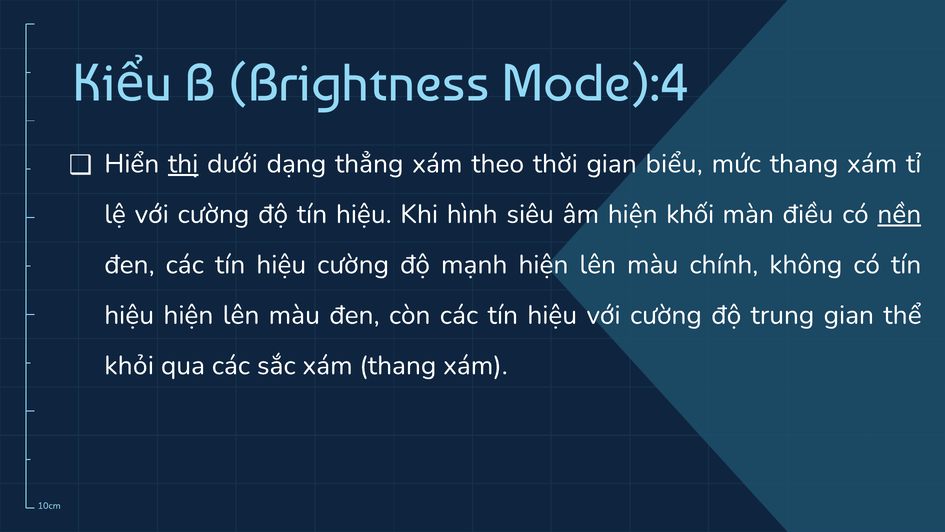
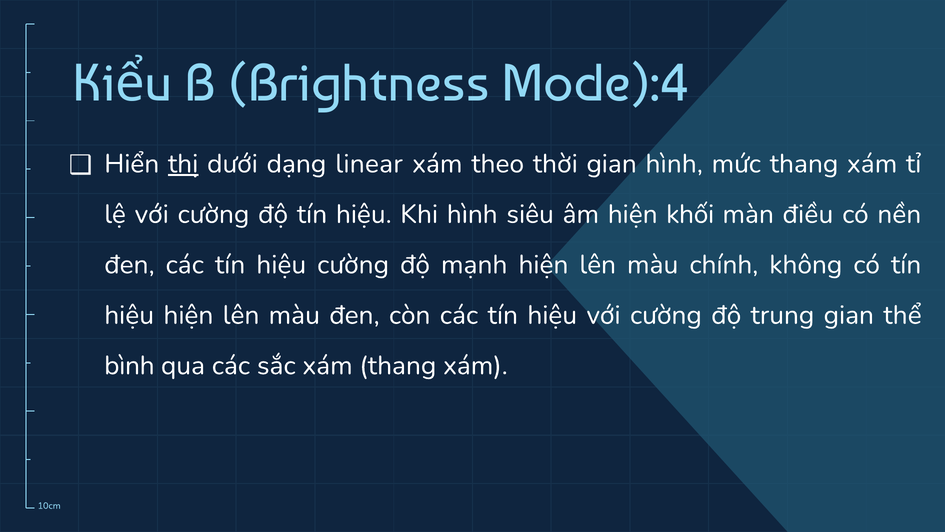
thẳng: thẳng -> linear
gian biểu: biểu -> hình
nền underline: present -> none
khỏi: khỏi -> bình
